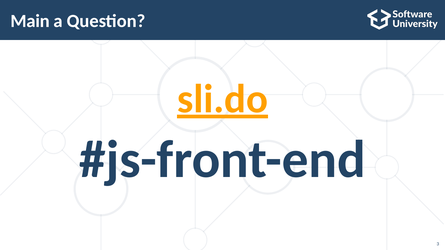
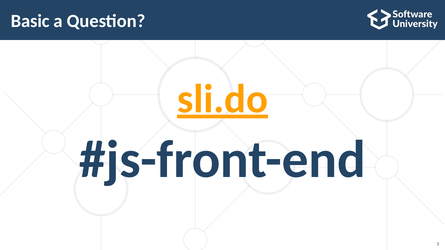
Main: Main -> Basic
